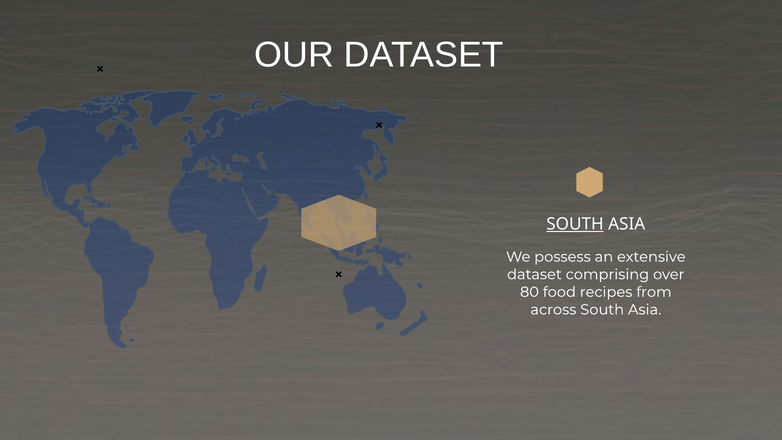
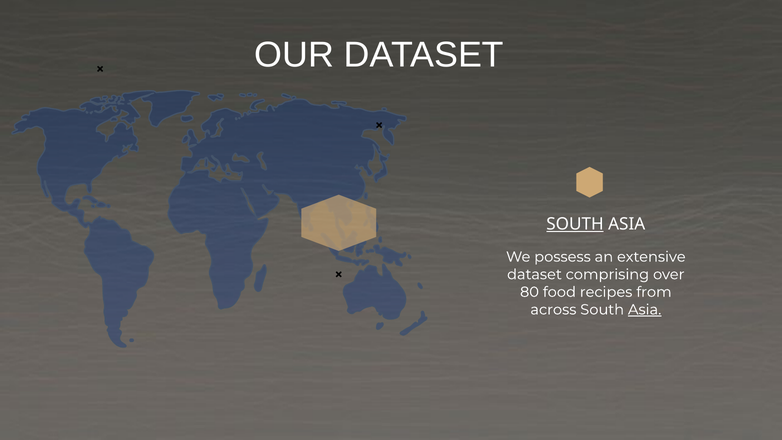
Asia at (645, 310) underline: none -> present
